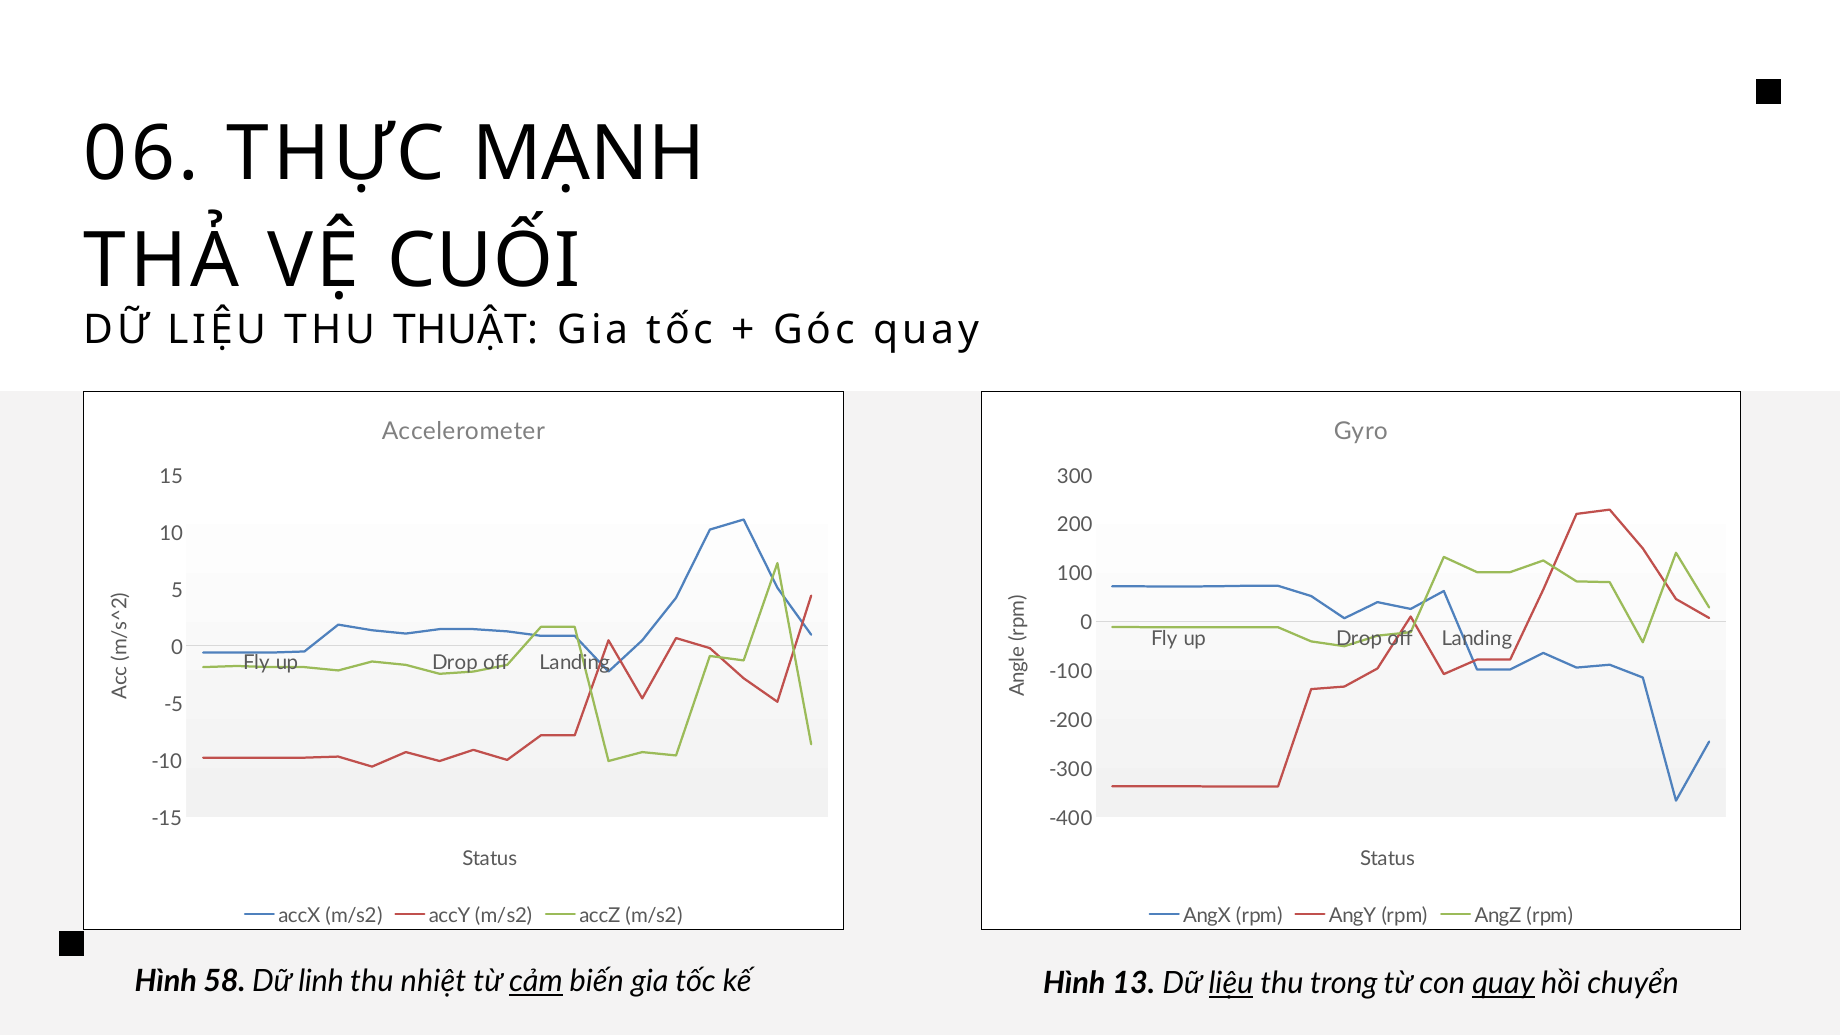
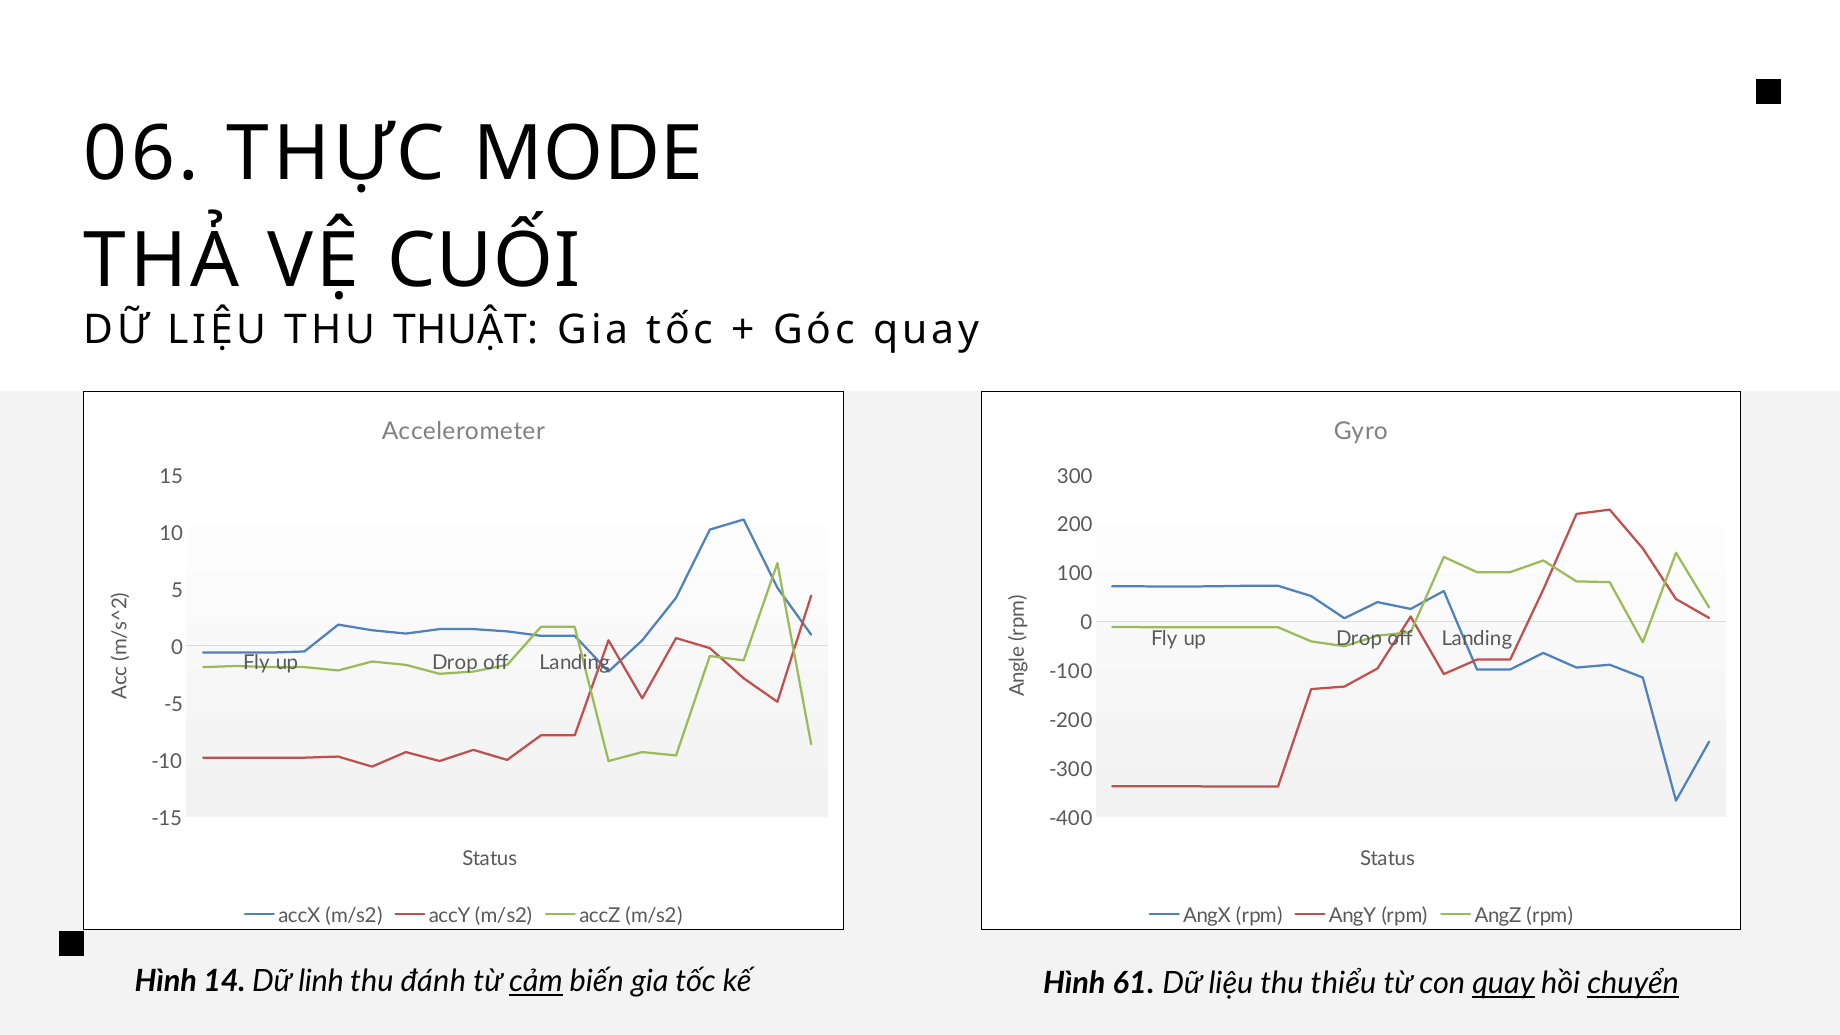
MẠNH: MẠNH -> MODE
58: 58 -> 14
nhiệt: nhiệt -> đánh
13: 13 -> 61
liệu at (1231, 983) underline: present -> none
trong: trong -> thiểu
chuyển underline: none -> present
